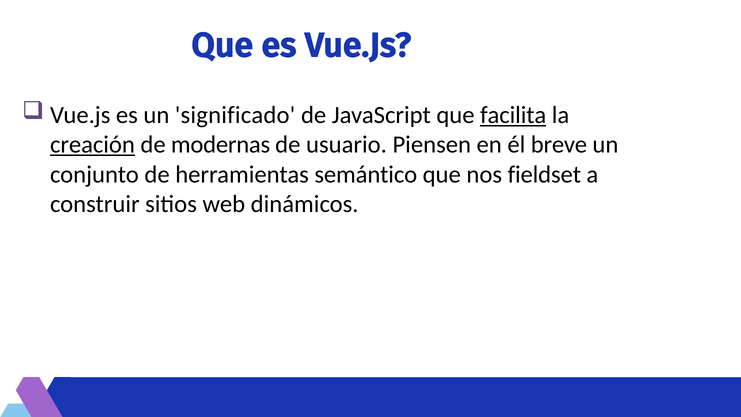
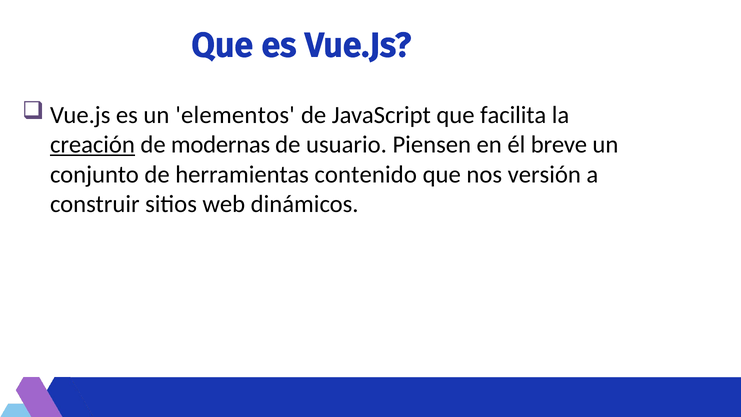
significado: significado -> elementos
facilita underline: present -> none
semántico: semántico -> contenido
fieldset: fieldset -> versión
